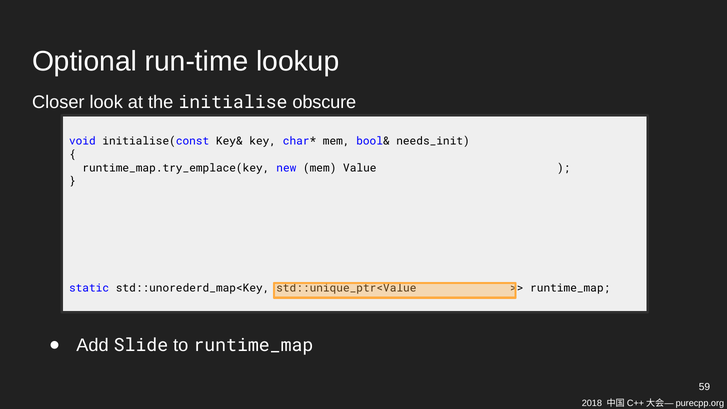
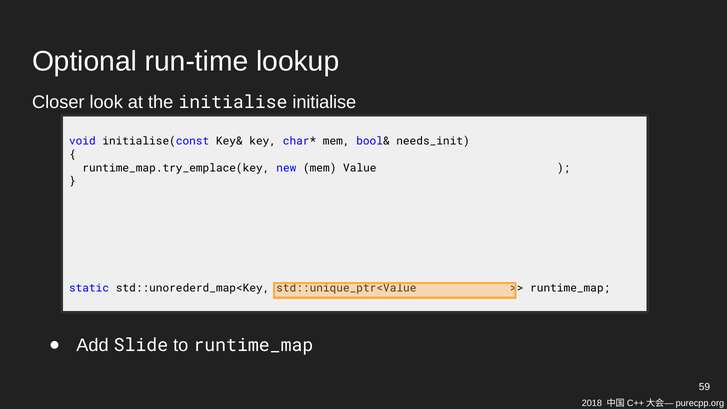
initialise obscure: obscure -> initialise
